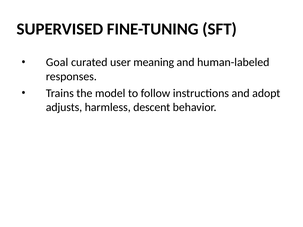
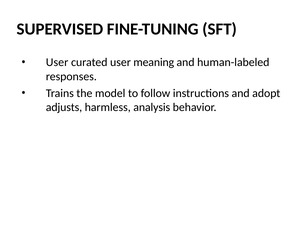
Goal at (57, 62): Goal -> User
descent: descent -> analysis
